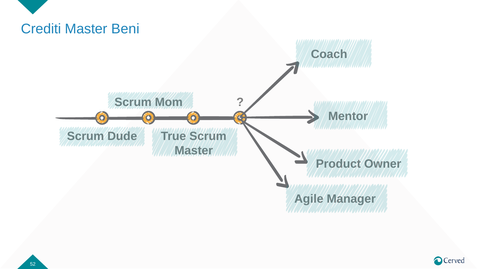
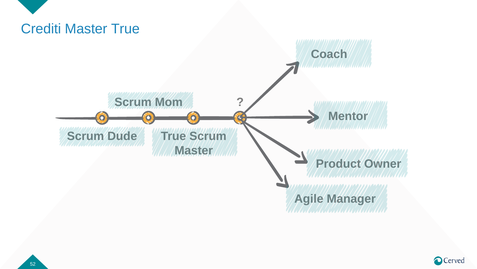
Master Beni: Beni -> True
